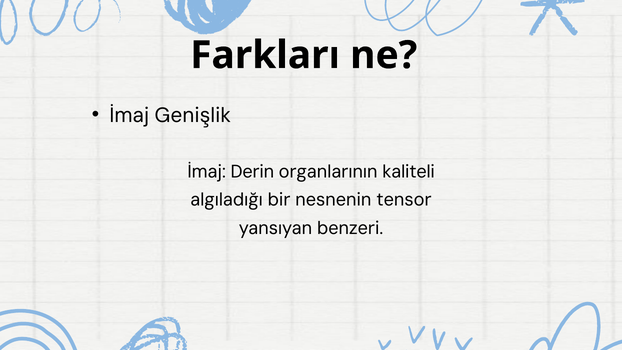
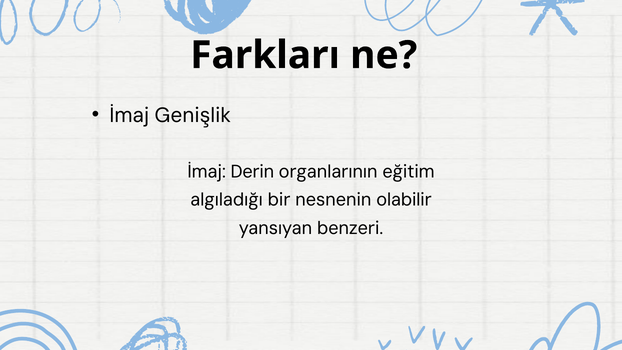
kaliteli: kaliteli -> eğitim
tensor: tensor -> olabilir
